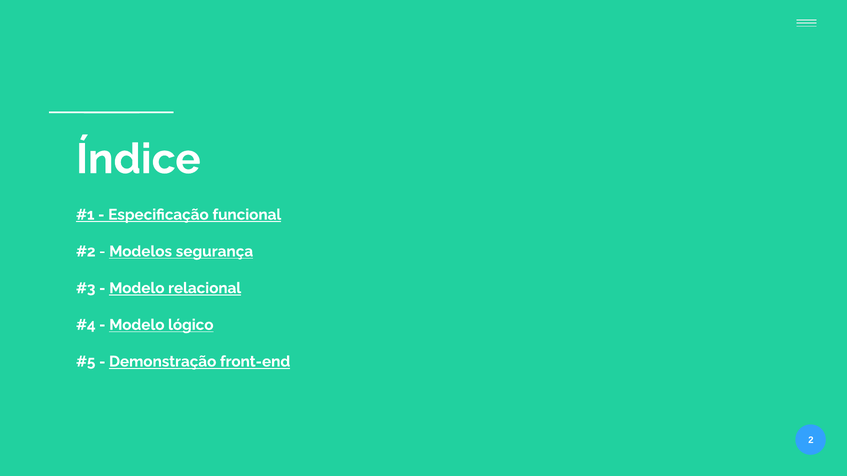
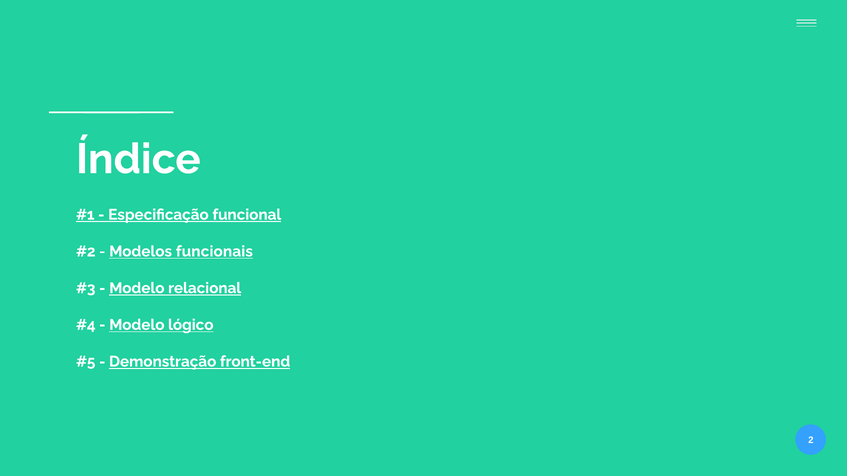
segurança: segurança -> funcionais
